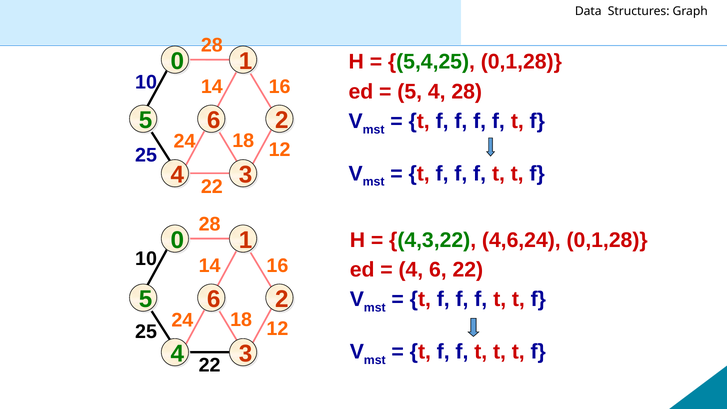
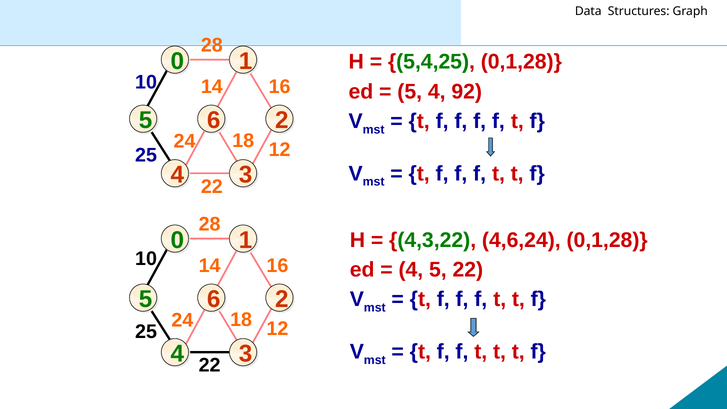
4 28: 28 -> 92
6 at (438, 270): 6 -> 5
